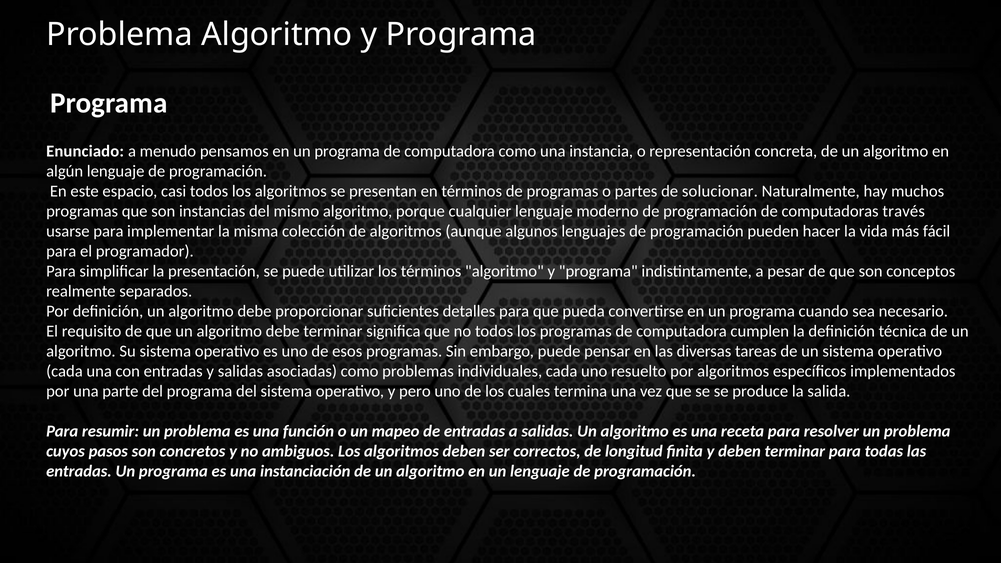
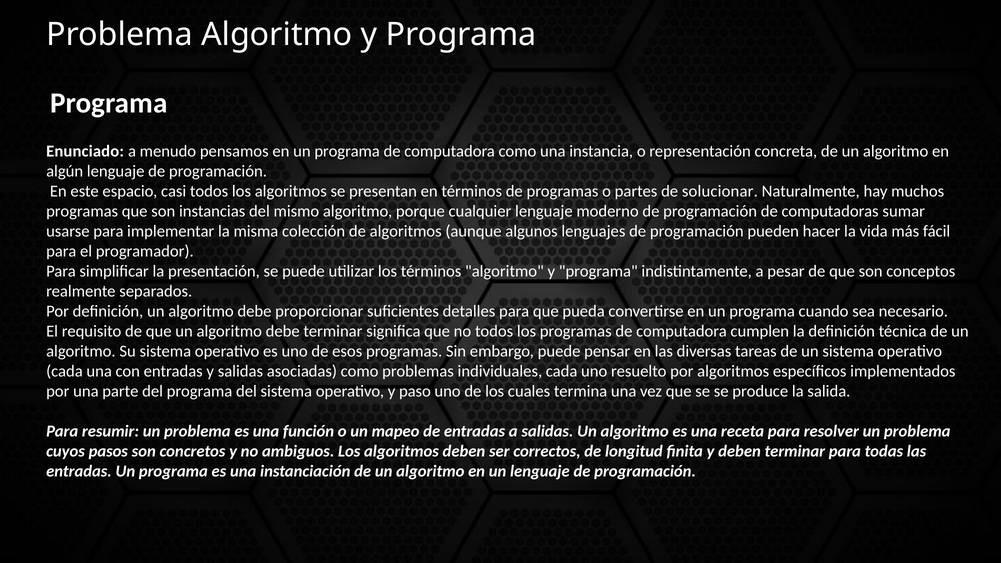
través: través -> sumar
pero: pero -> paso
